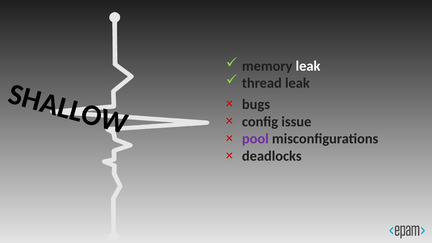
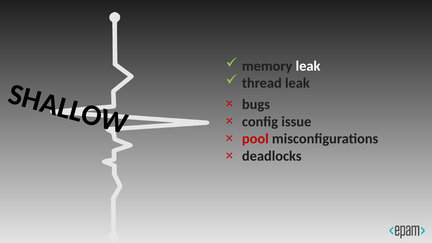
pool colour: purple -> red
